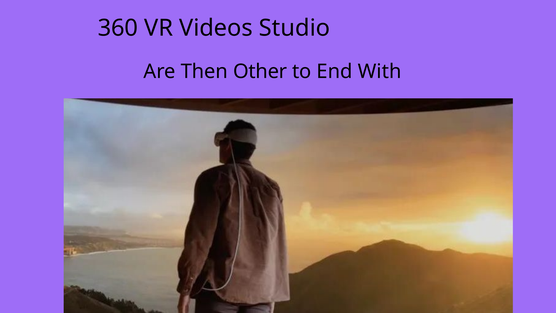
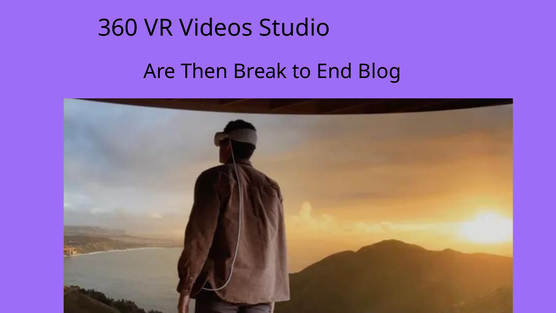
Other: Other -> Break
With: With -> Blog
